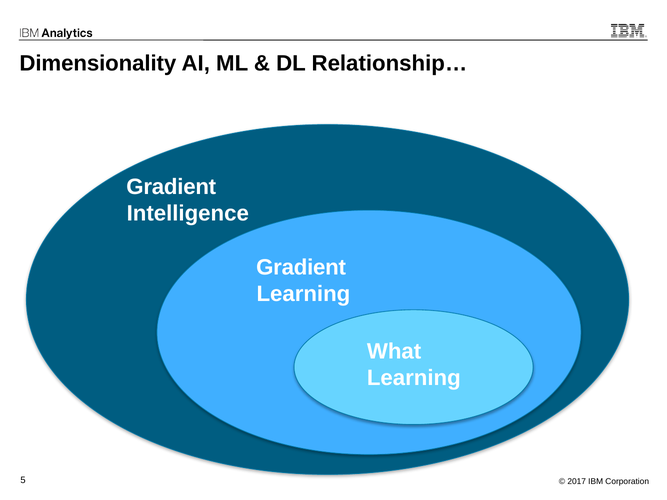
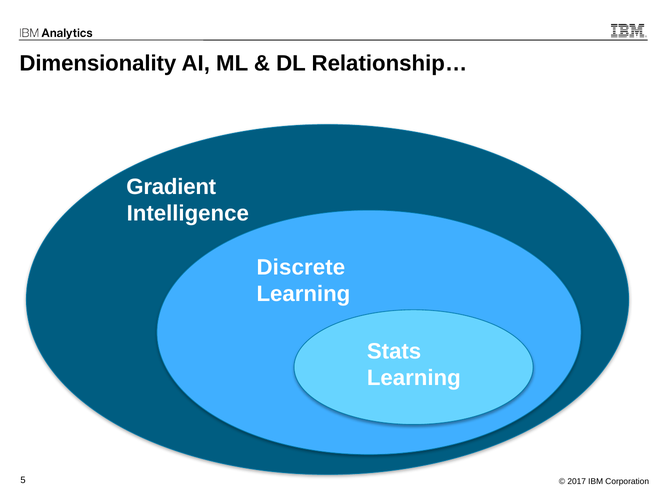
Gradient at (301, 267): Gradient -> Discrete
What: What -> Stats
